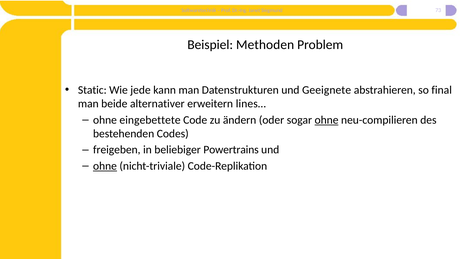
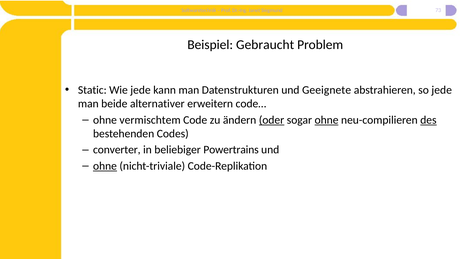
Methoden: Methoden -> Gebraucht
so final: final -> jede
lines…: lines… -> code…
eingebettete: eingebettete -> vermischtem
oder underline: none -> present
des underline: none -> present
freigeben: freigeben -> converter
